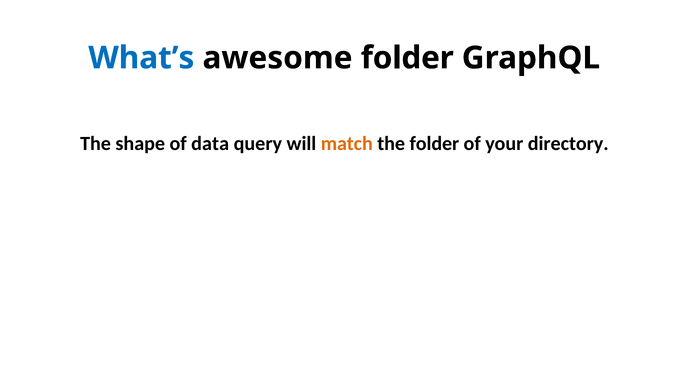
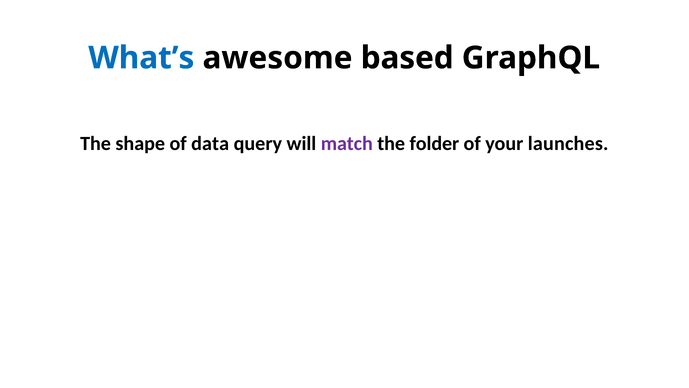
awesome folder: folder -> based
match colour: orange -> purple
directory: directory -> launches
